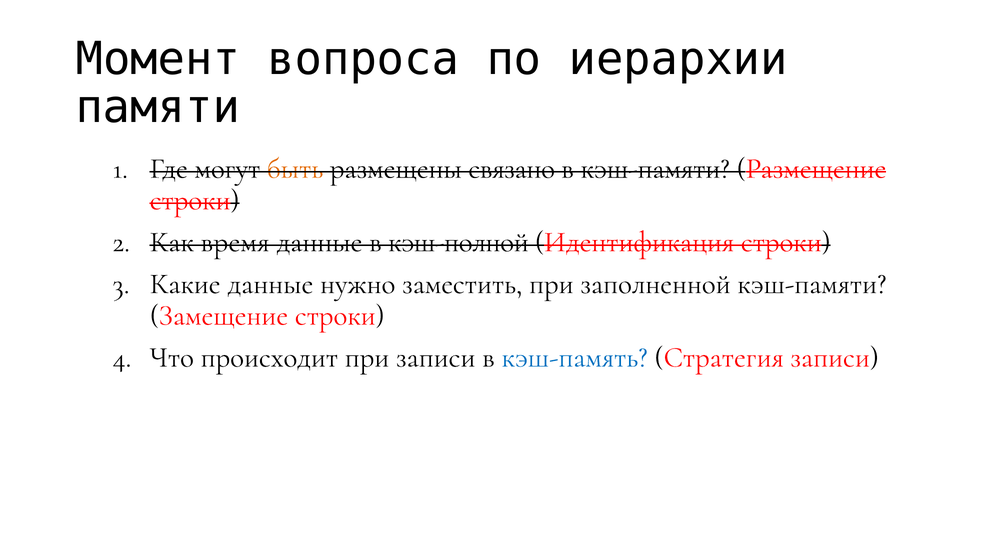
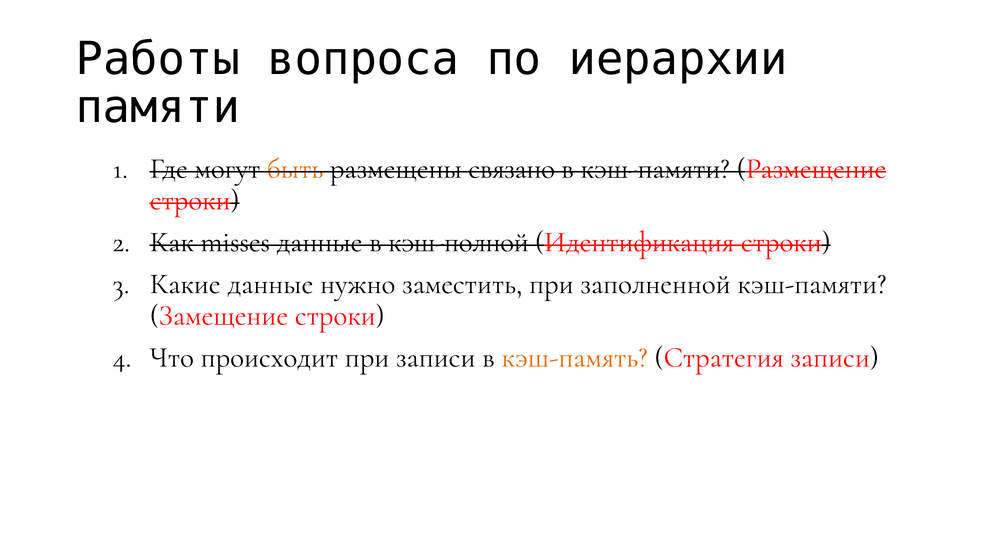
Момент: Момент -> Работы
время: время -> misses
кэш-память colour: blue -> orange
